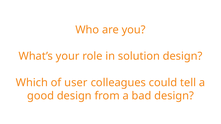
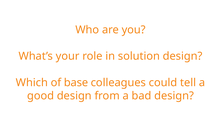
user: user -> base
